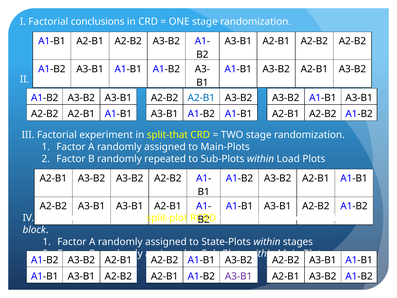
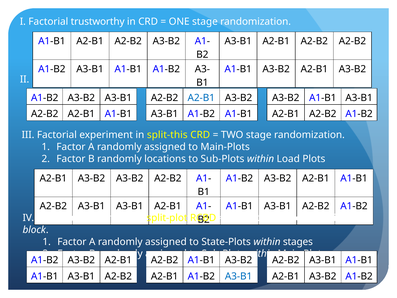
conclusions: conclusions -> trustworthy
split-that: split-that -> split-this
repeated: repeated -> locations
A3-B1 at (239, 276) colour: purple -> blue
